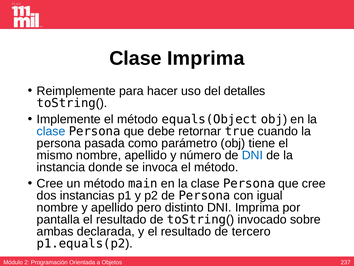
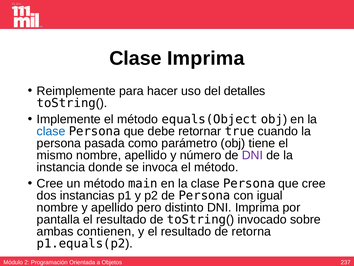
DNI at (252, 155) colour: blue -> purple
declarada: declarada -> contienen
tercero: tercero -> retorna
